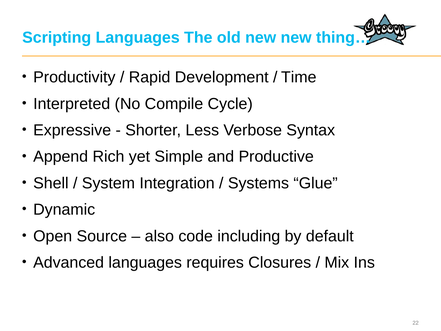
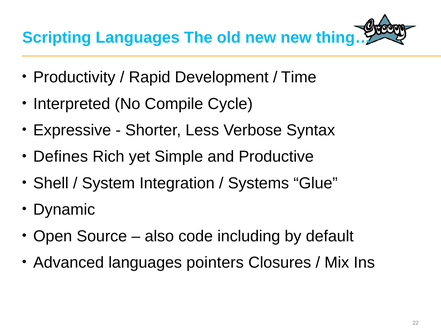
Append: Append -> Defines
requires: requires -> pointers
